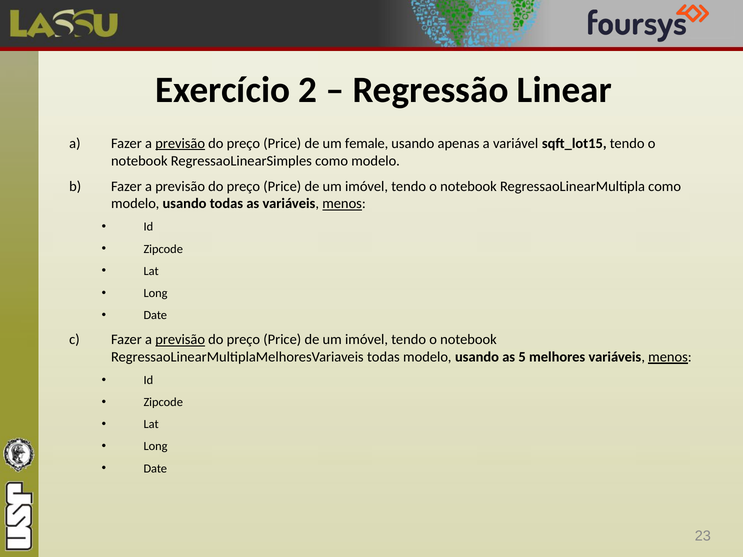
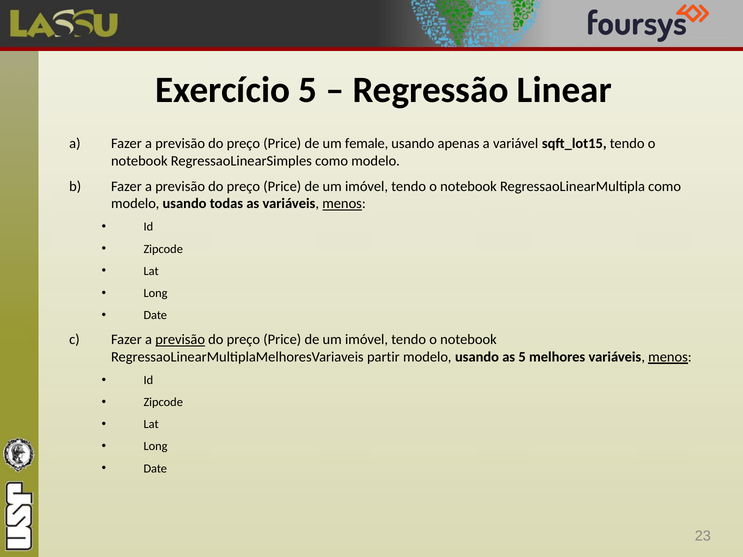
Exercício 2: 2 -> 5
previsão at (180, 144) underline: present -> none
RegressaoLinearMultiplaMelhoresVariaveis todas: todas -> partir
